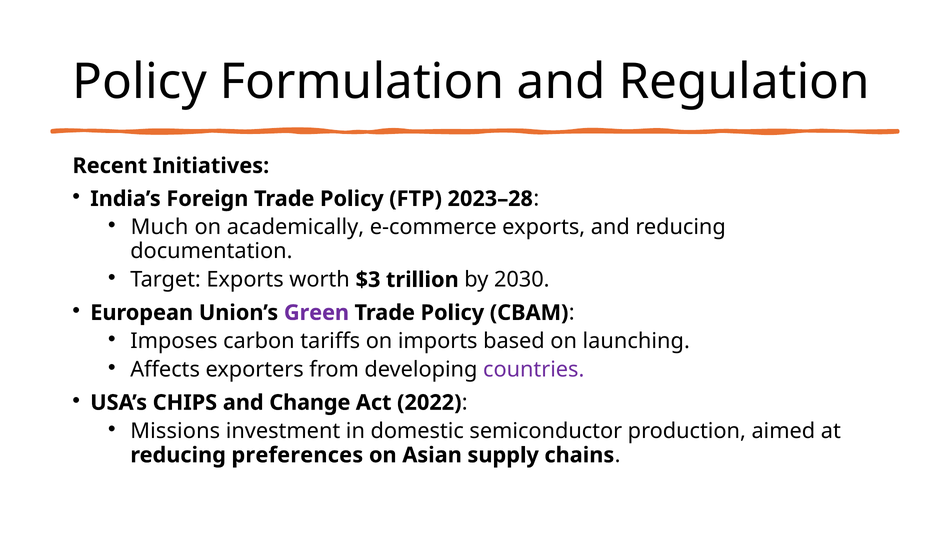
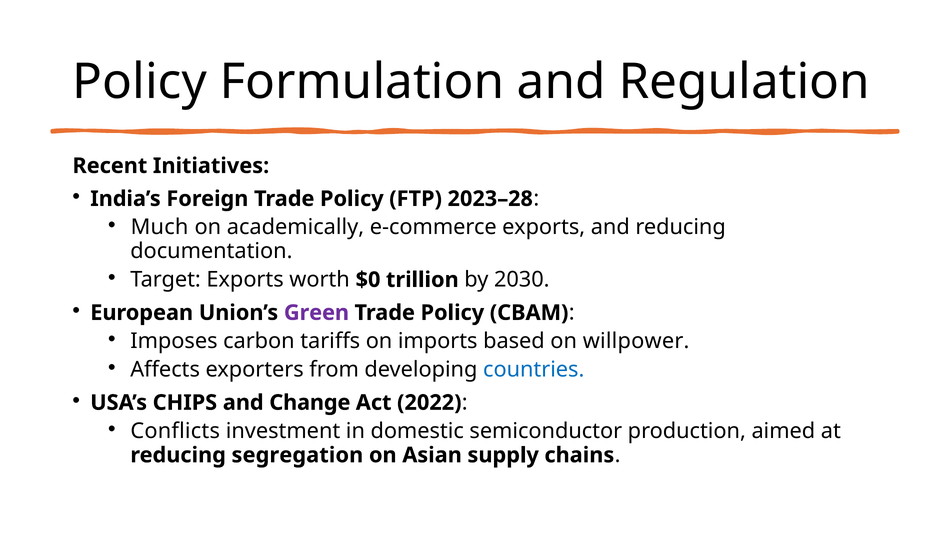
$3: $3 -> $0
launching: launching -> willpower
countries colour: purple -> blue
Missions: Missions -> Conflicts
preferences: preferences -> segregation
